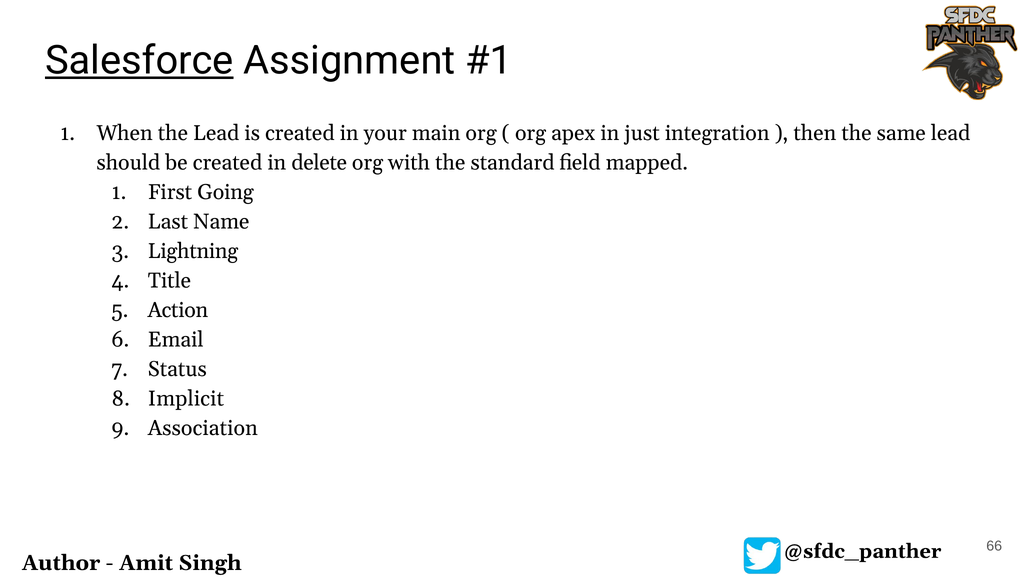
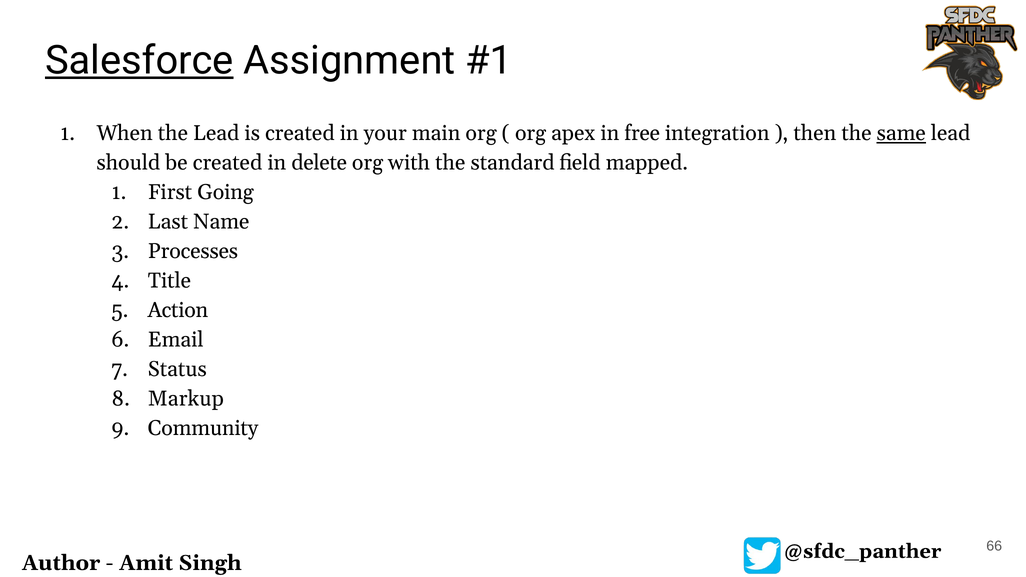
just: just -> free
same underline: none -> present
Lightning: Lightning -> Processes
Implicit: Implicit -> Markup
Association: Association -> Community
